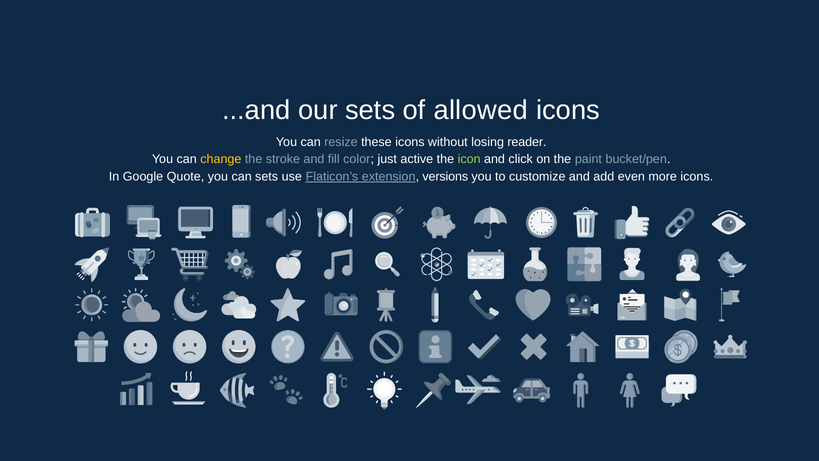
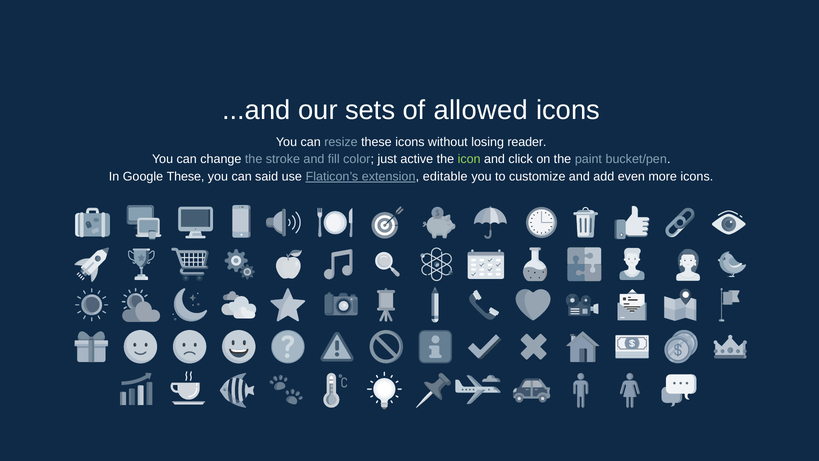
change colour: yellow -> white
Google Quote: Quote -> These
can sets: sets -> said
versions: versions -> editable
